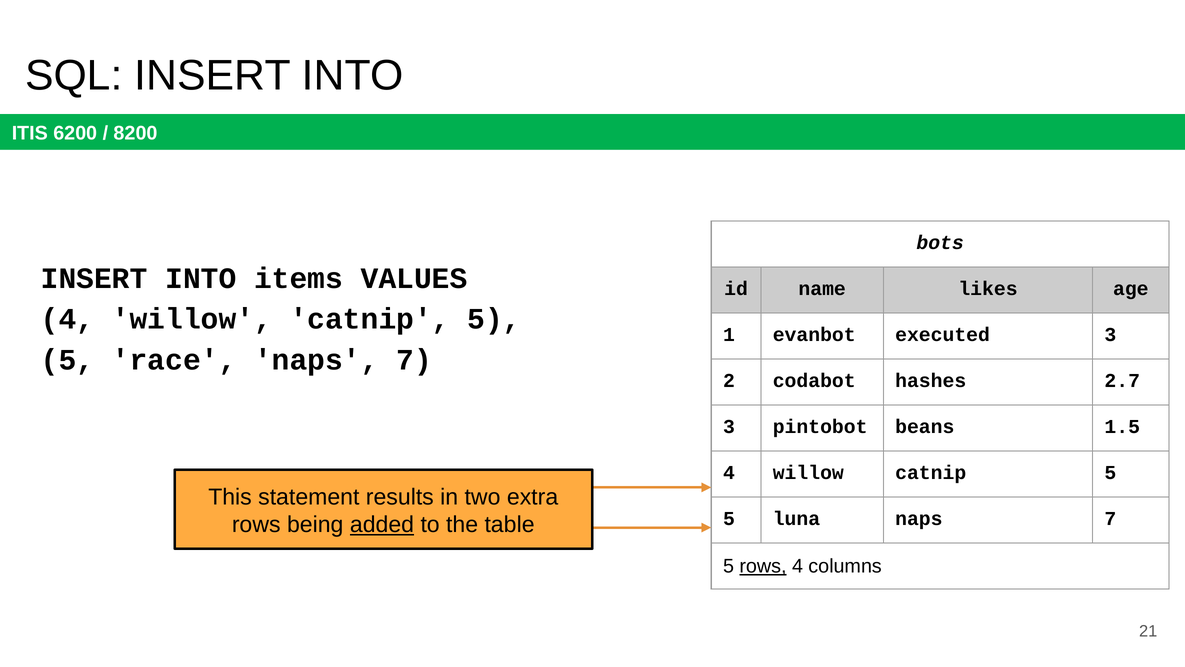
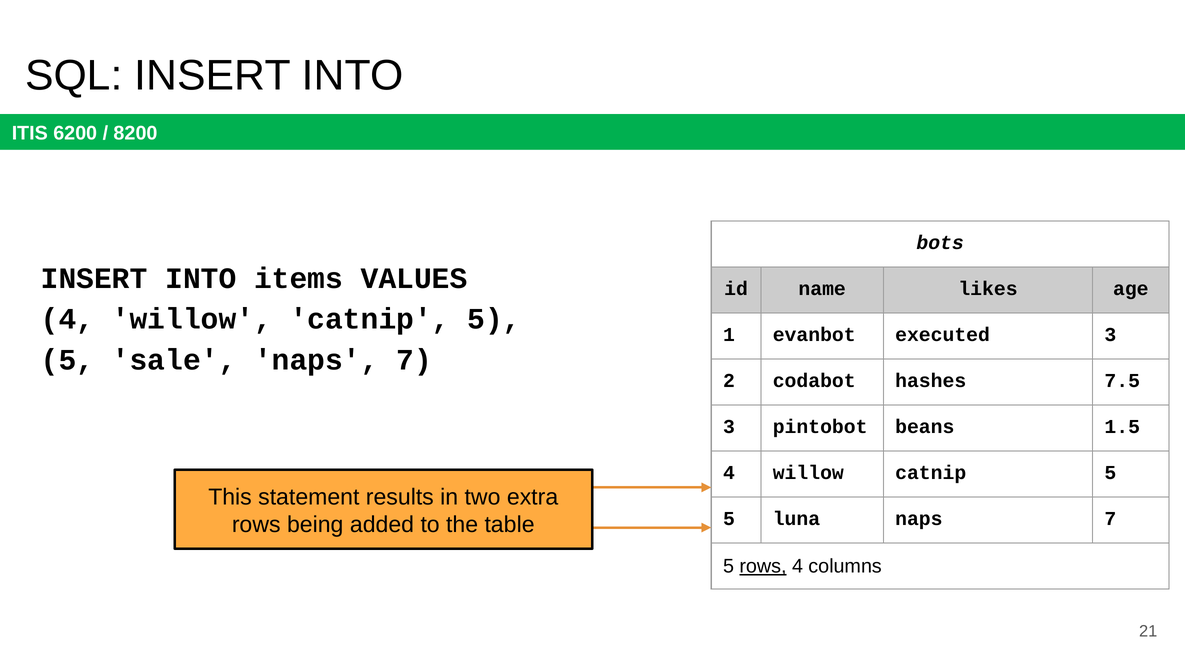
race: race -> sale
2.7: 2.7 -> 7.5
added underline: present -> none
